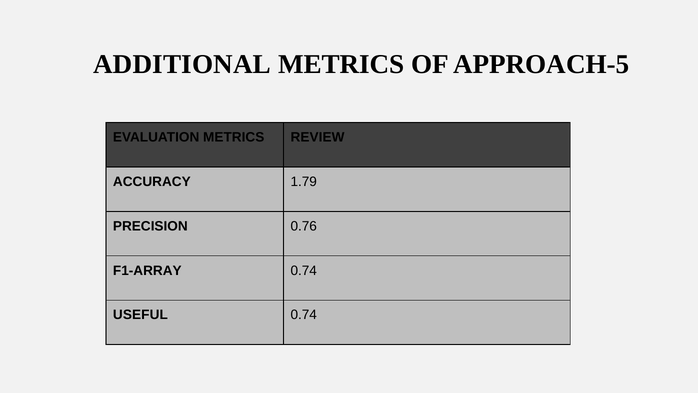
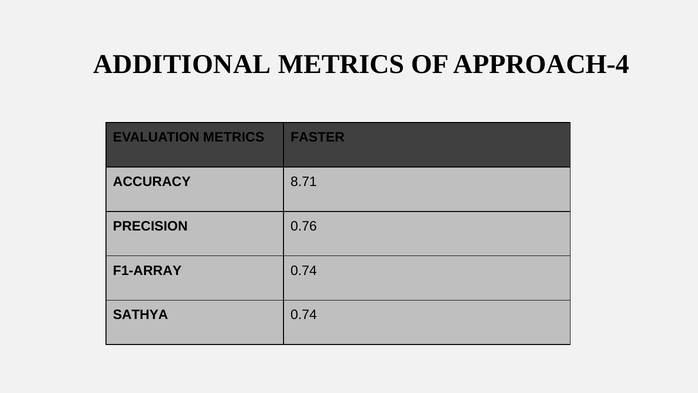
APPROACH-5: APPROACH-5 -> APPROACH-4
REVIEW: REVIEW -> FASTER
1.79: 1.79 -> 8.71
USEFUL: USEFUL -> SATHYA
